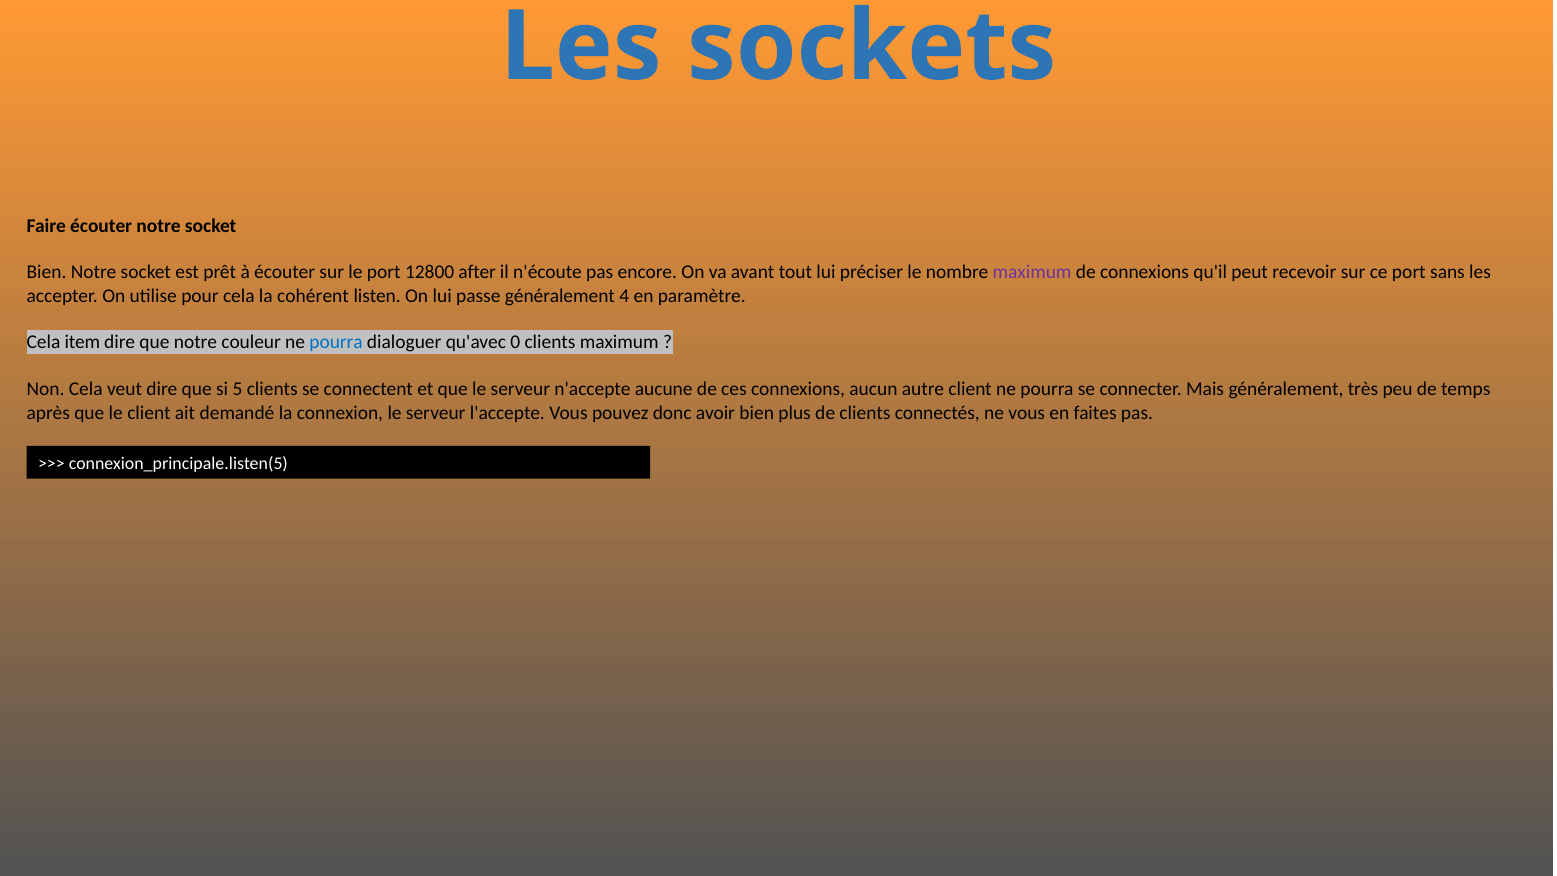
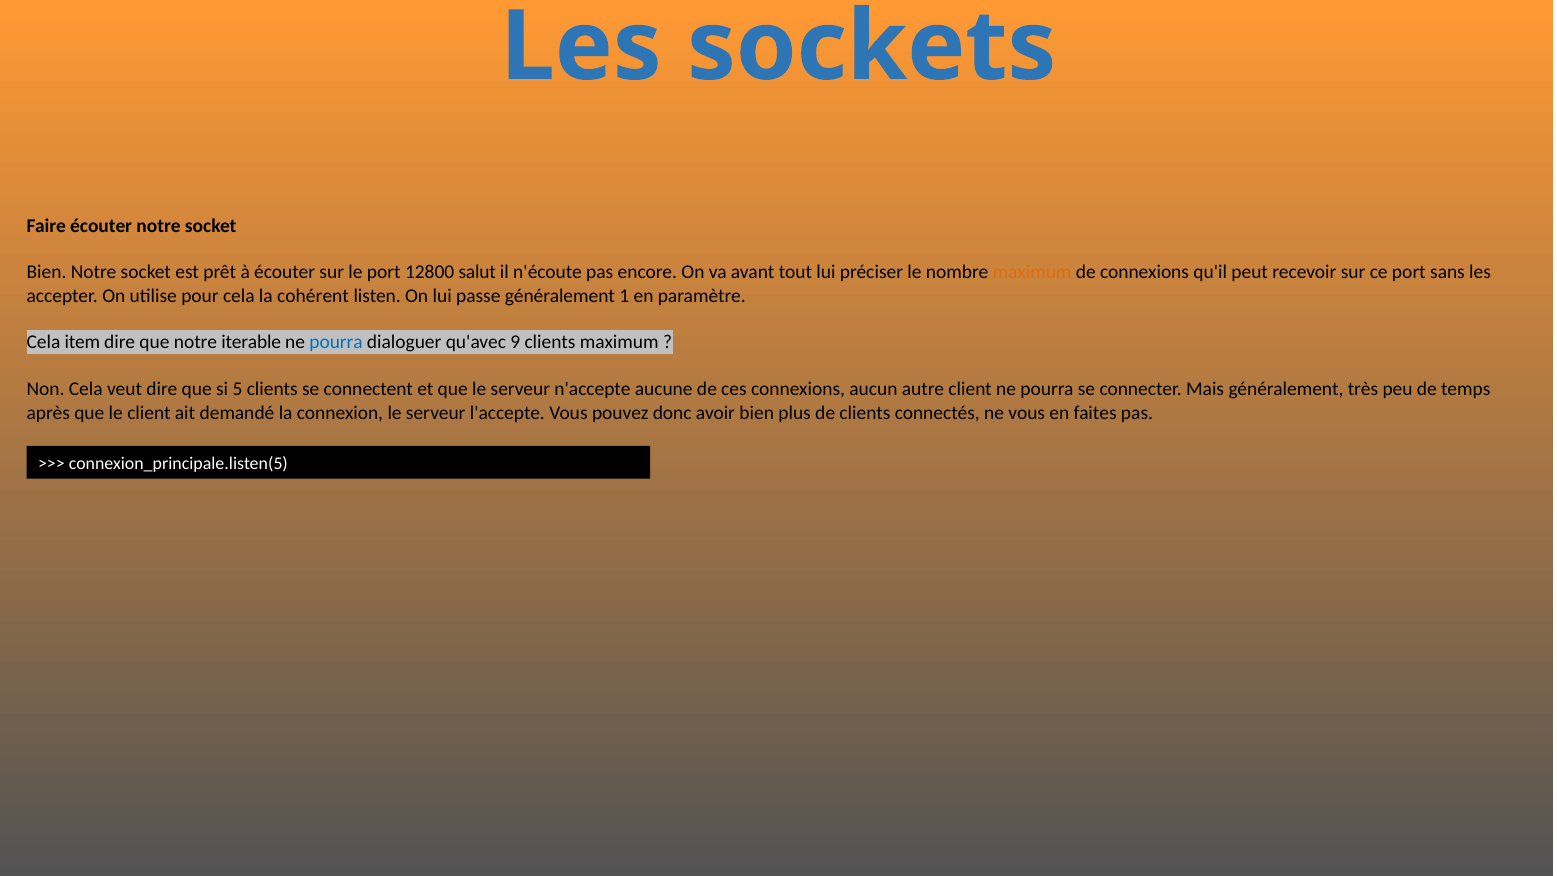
after: after -> salut
maximum at (1032, 272) colour: purple -> orange
4: 4 -> 1
couleur: couleur -> iterable
0: 0 -> 9
